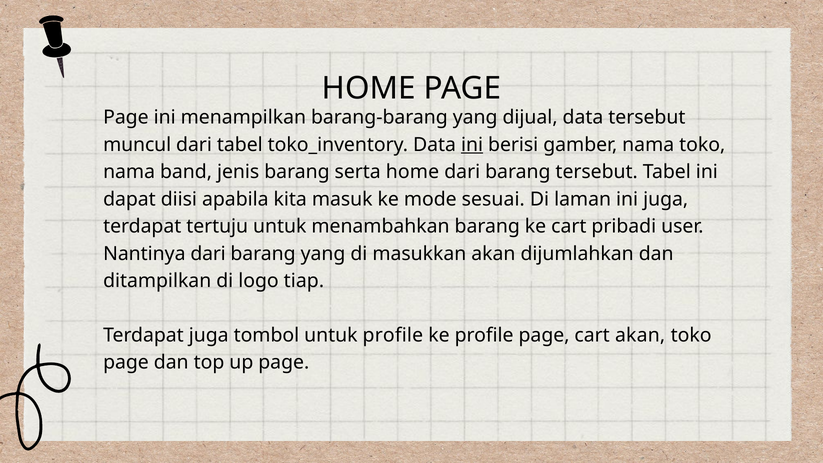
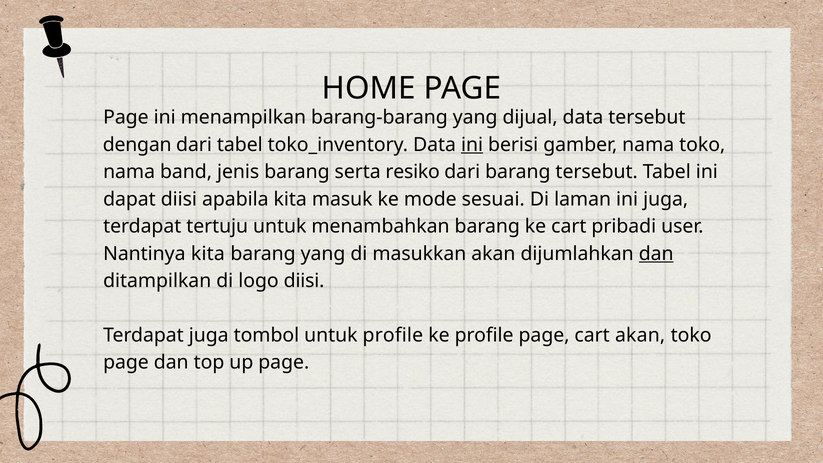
muncul: muncul -> dengan
serta home: home -> resiko
Nantinya dari: dari -> kita
dan at (656, 254) underline: none -> present
logo tiap: tiap -> diisi
